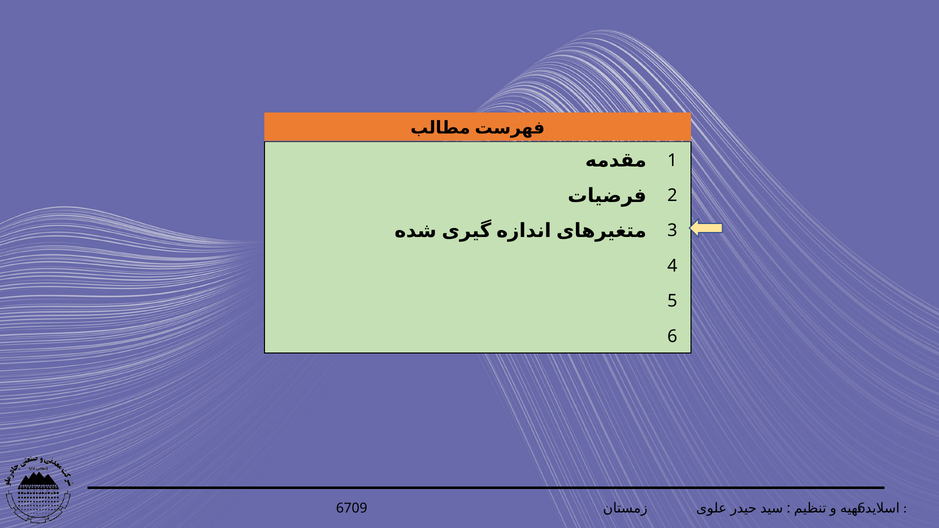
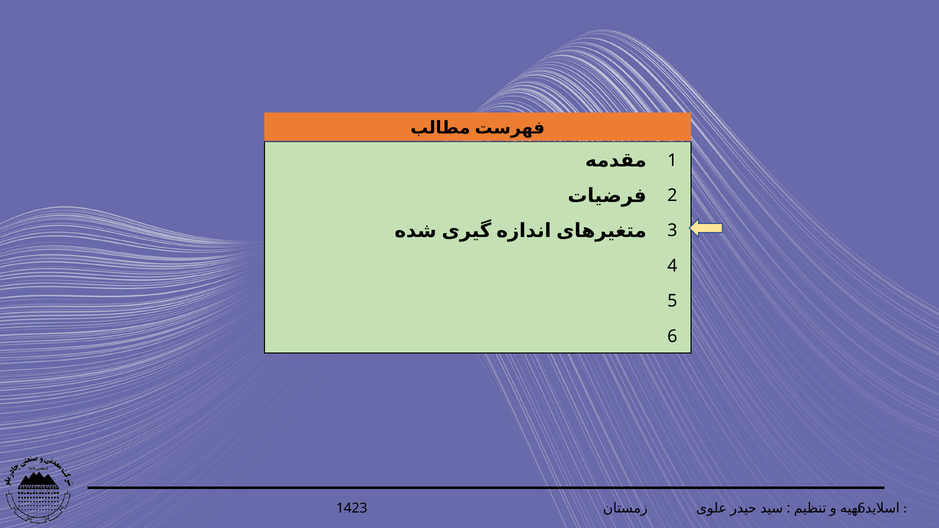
6709: 6709 -> 1423
